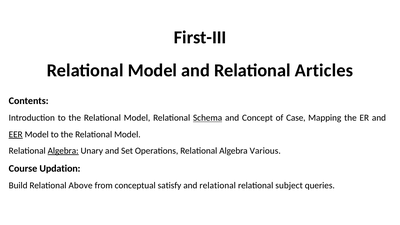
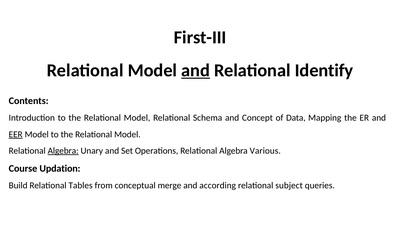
and at (196, 70) underline: none -> present
Articles: Articles -> Identify
Schema underline: present -> none
Case: Case -> Data
Above: Above -> Tables
satisfy: satisfy -> merge
relational at (218, 185): relational -> according
